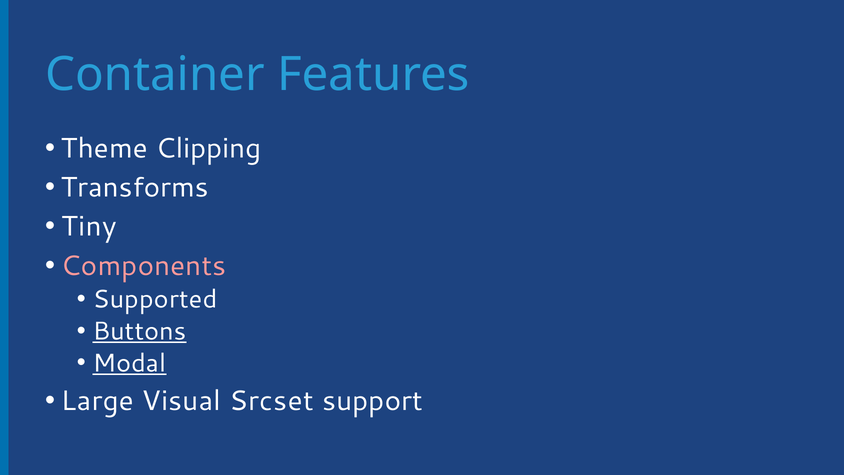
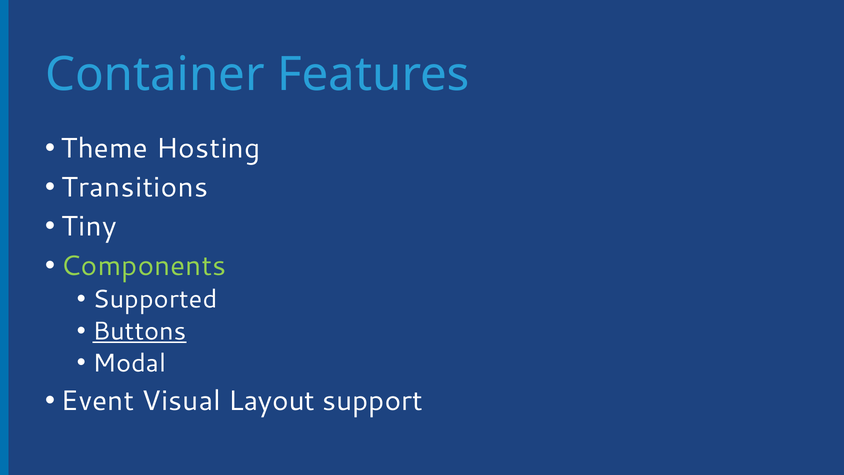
Clipping: Clipping -> Hosting
Transforms: Transforms -> Transitions
Components colour: pink -> light green
Modal underline: present -> none
Large: Large -> Event
Srcset: Srcset -> Layout
